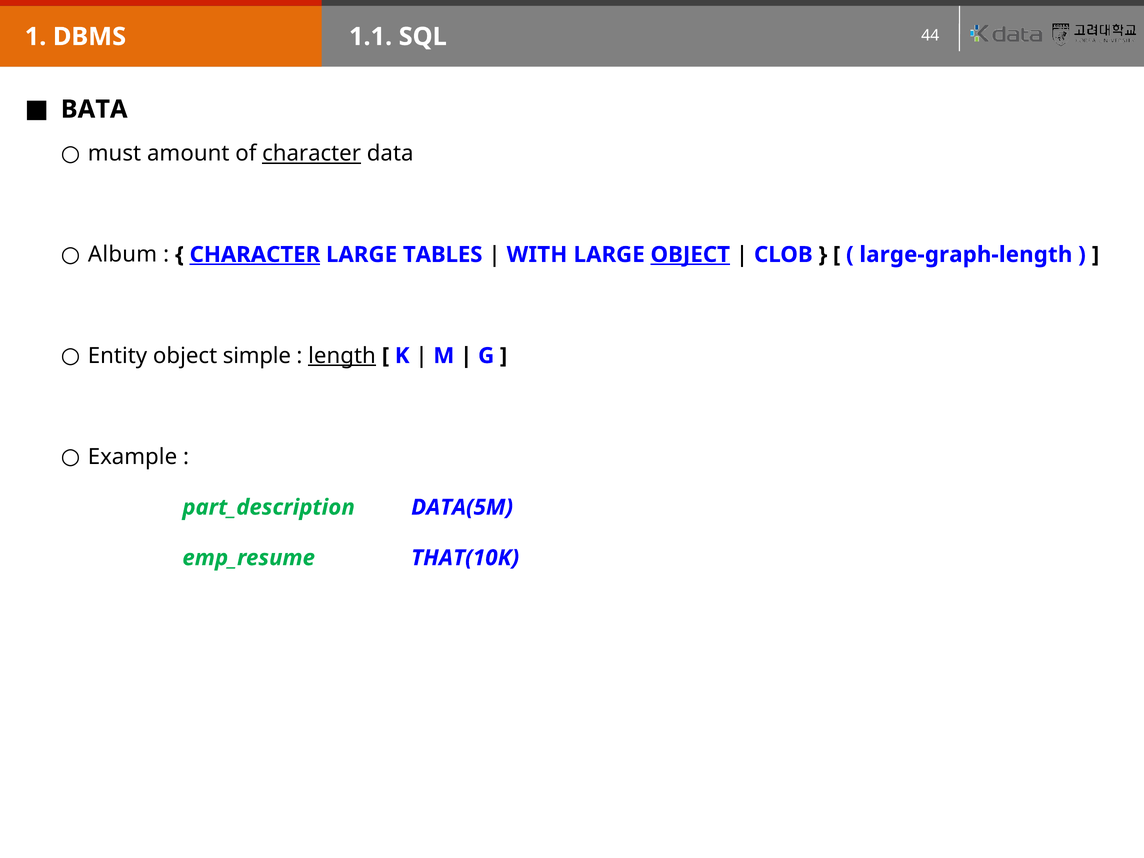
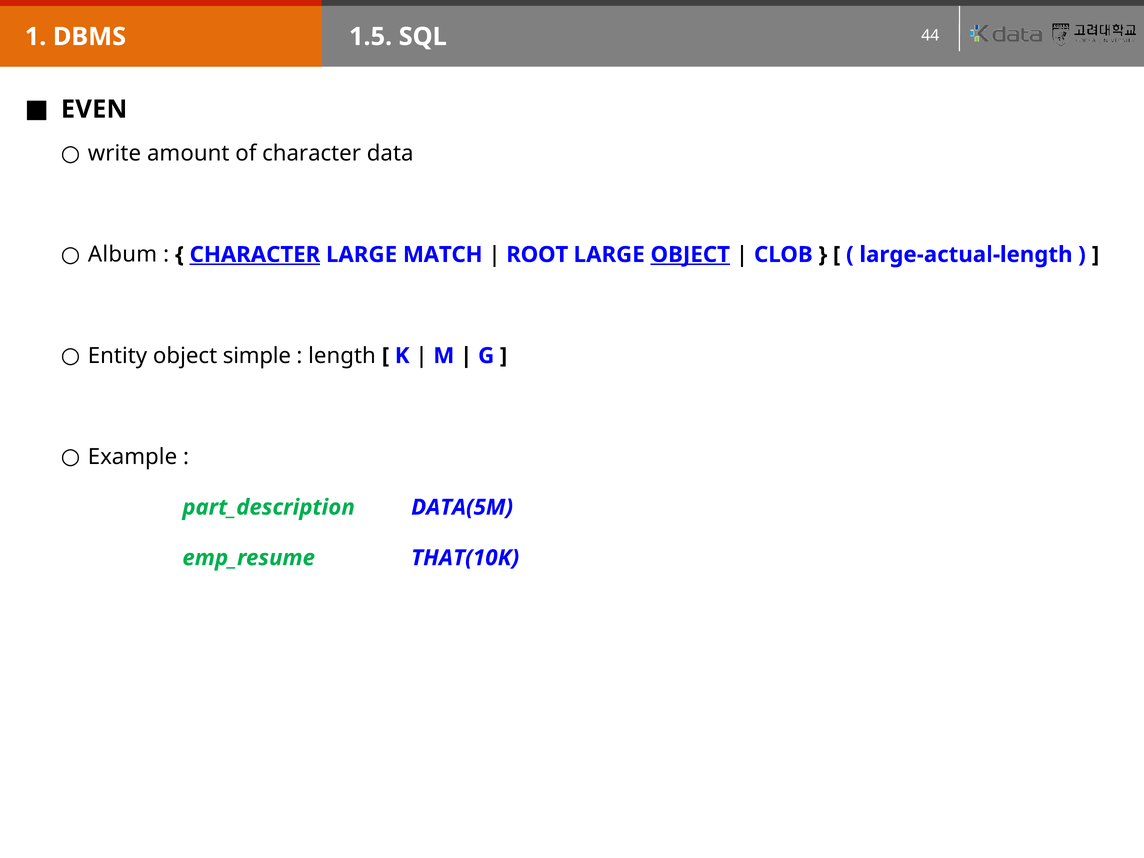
1.1: 1.1 -> 1.5
BATA: BATA -> EVEN
must: must -> write
character at (312, 154) underline: present -> none
TABLES: TABLES -> MATCH
WITH: WITH -> ROOT
large-graph-length: large-graph-length -> large-actual-length
length underline: present -> none
